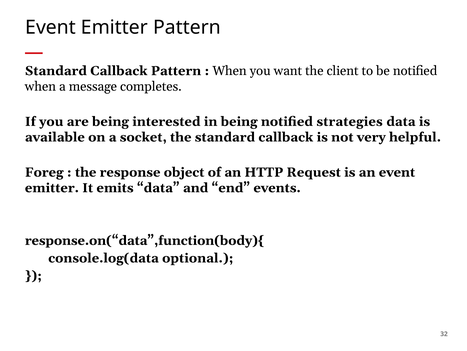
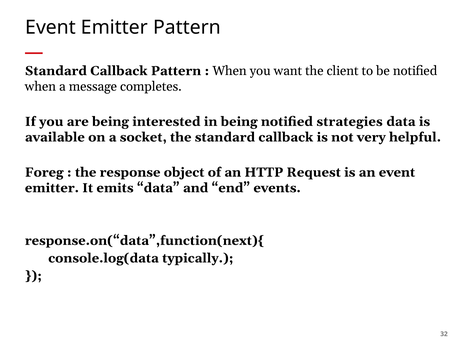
response.on(“data”,function(body){: response.on(“data”,function(body){ -> response.on(“data”,function(next){
optional: optional -> typically
